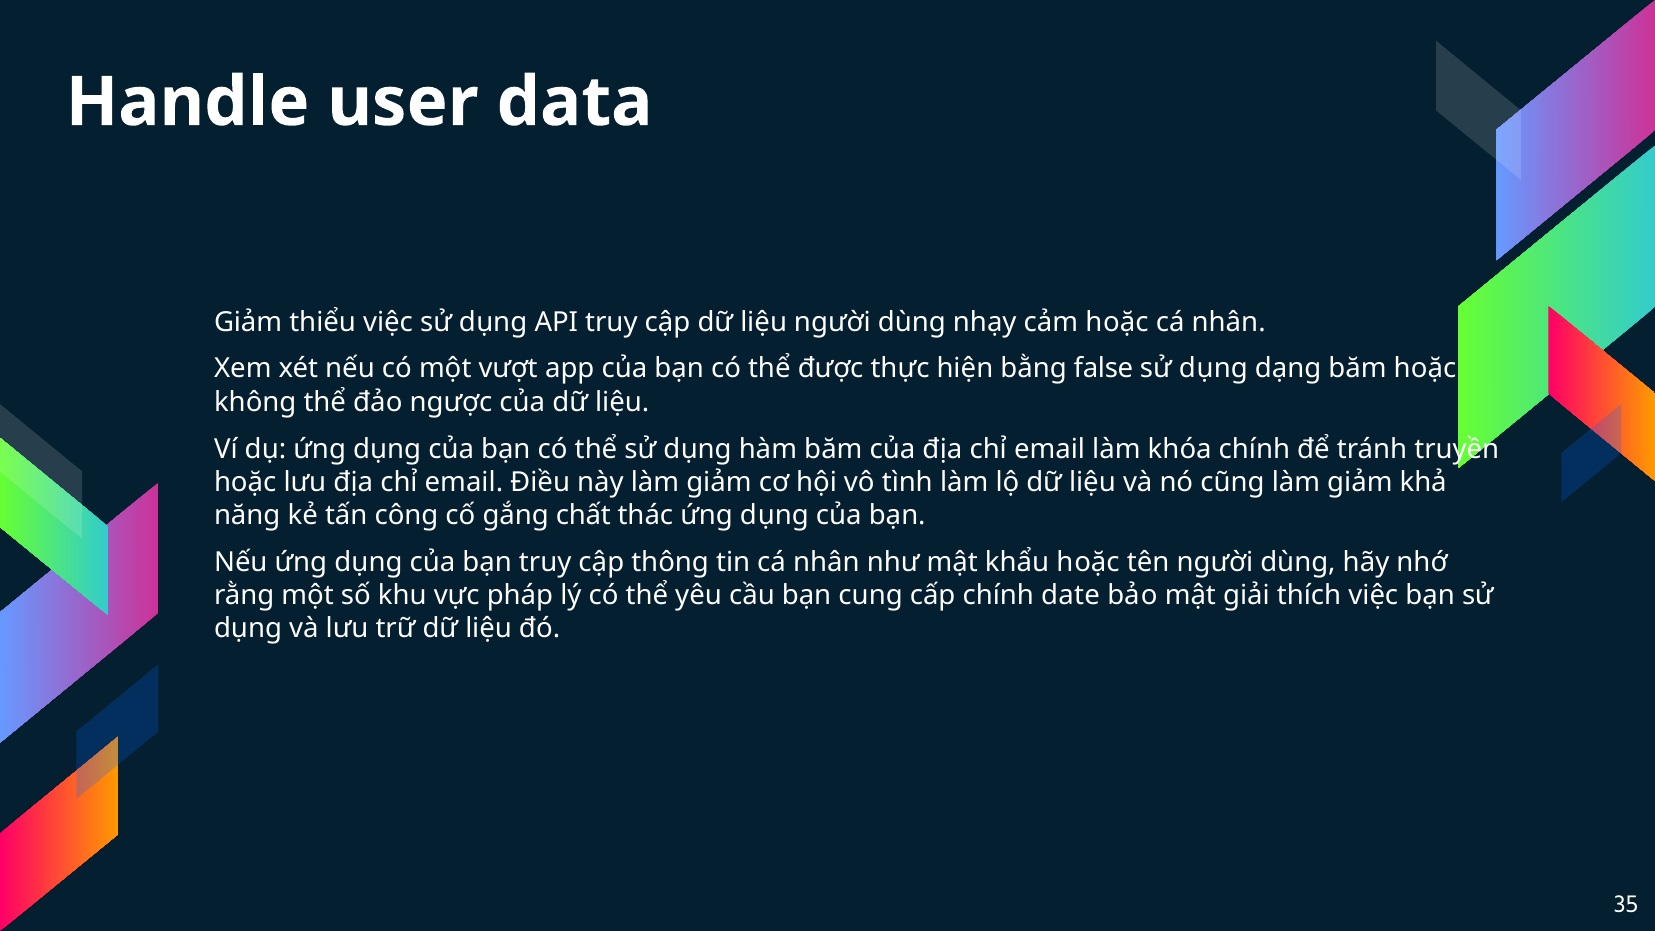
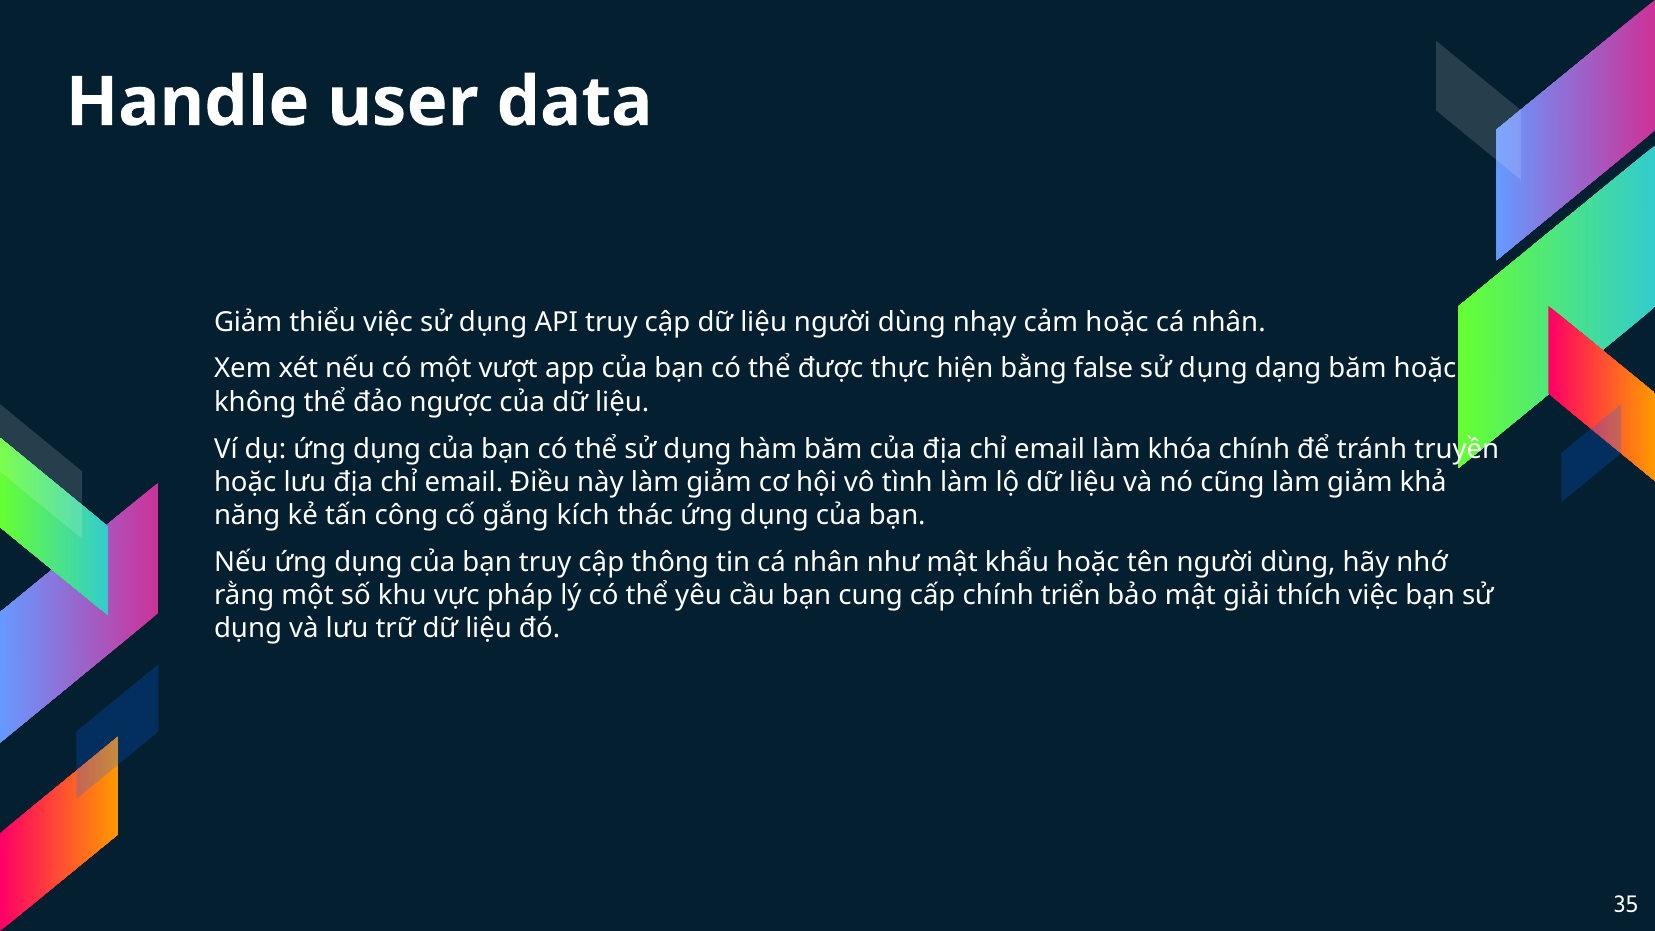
chất: chất -> kích
date: date -> triển
